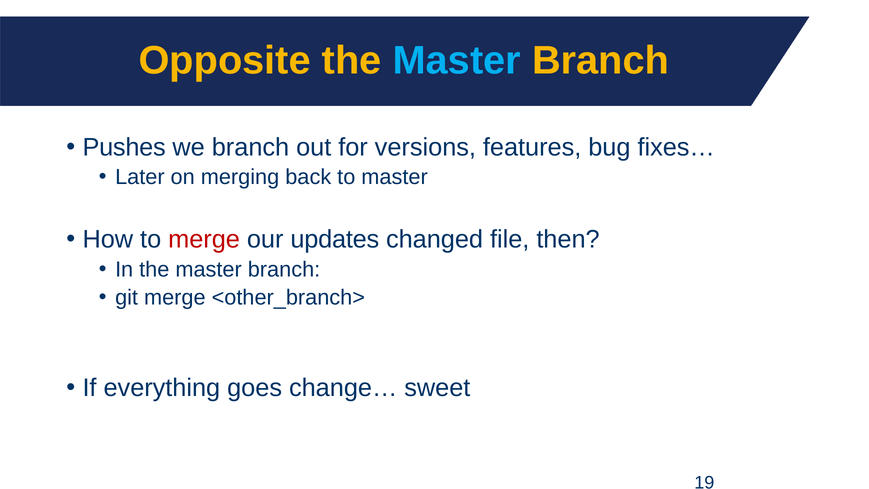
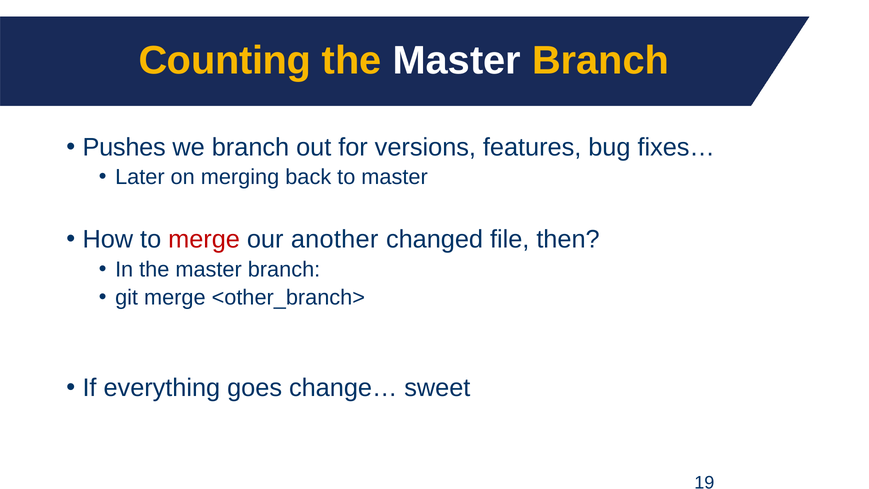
Opposite: Opposite -> Counting
Master at (457, 61) colour: light blue -> white
updates: updates -> another
